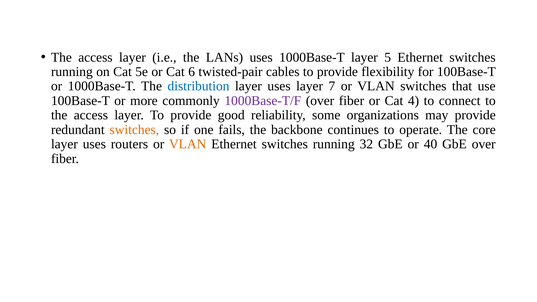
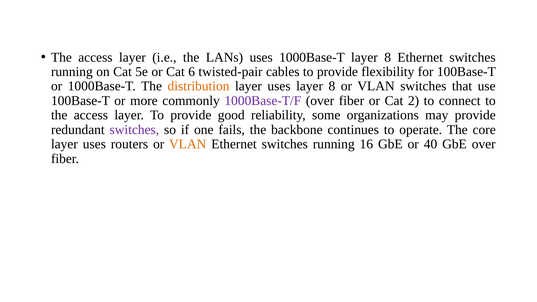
1000Base-T layer 5: 5 -> 8
distribution colour: blue -> orange
uses layer 7: 7 -> 8
4: 4 -> 2
switches at (134, 130) colour: orange -> purple
32: 32 -> 16
